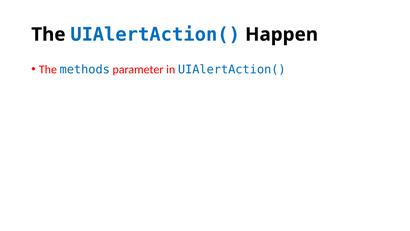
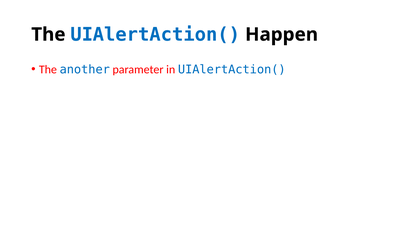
methods: methods -> another
